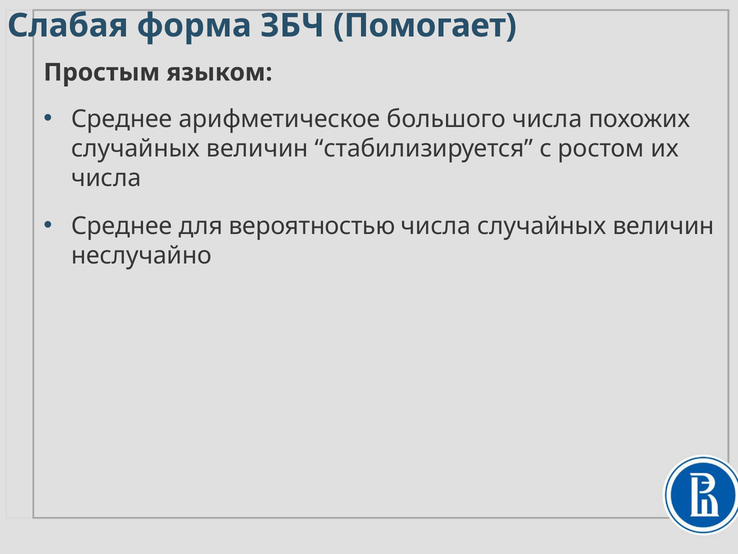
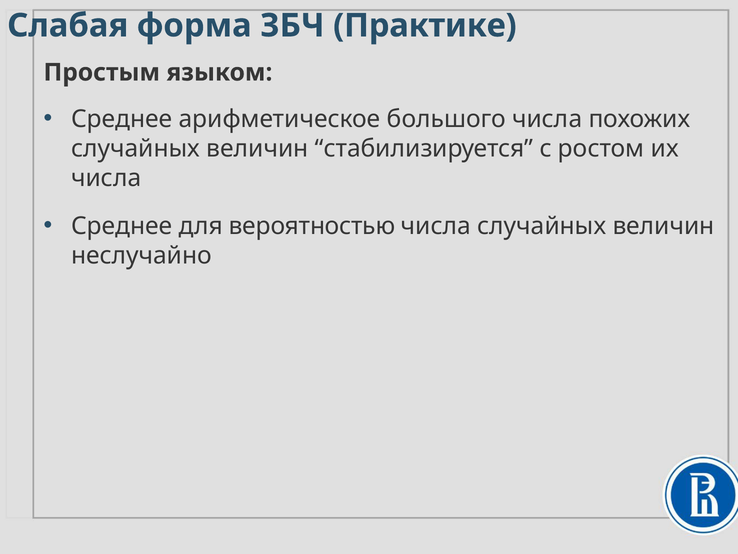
Помогает: Помогает -> Практике
